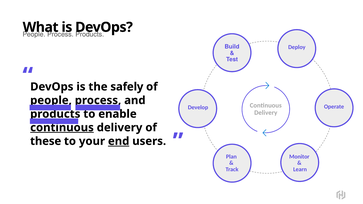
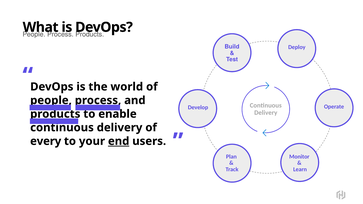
safely: safely -> world
continuous at (62, 128) underline: present -> none
these: these -> every
